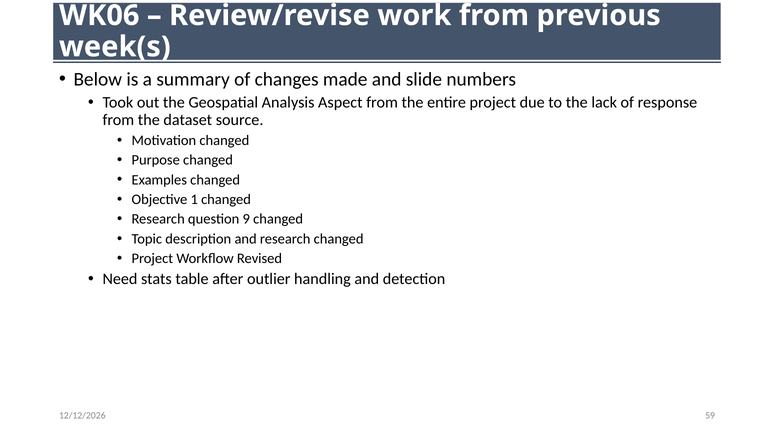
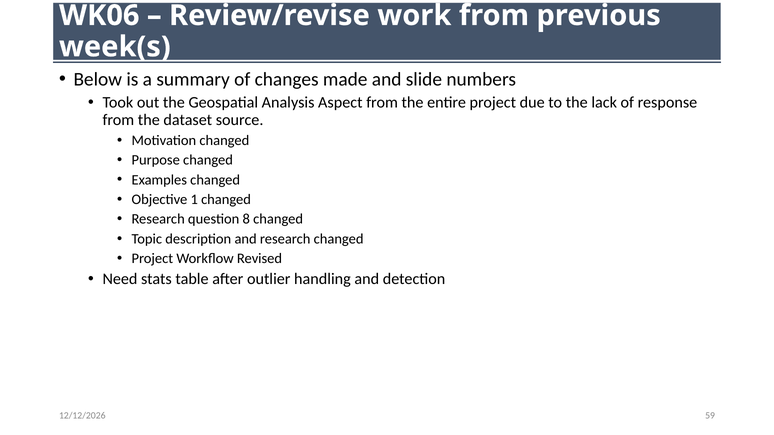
9: 9 -> 8
